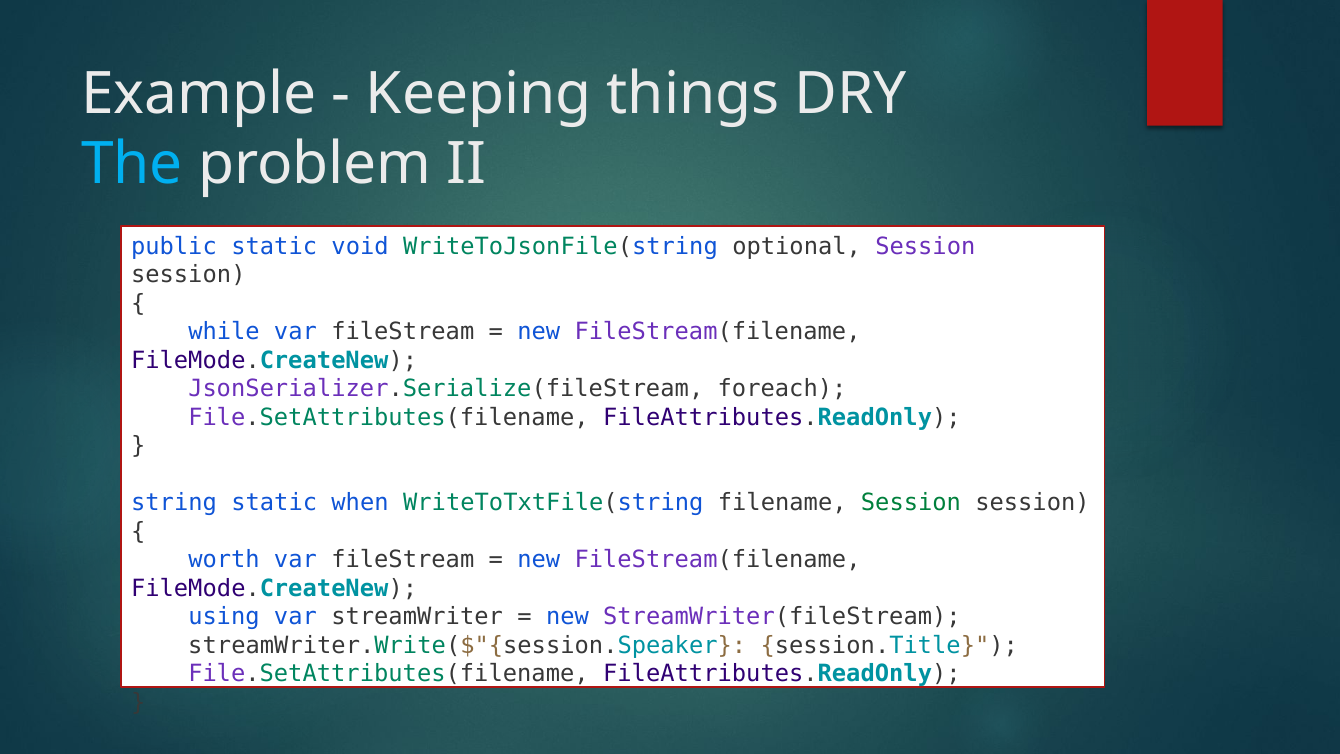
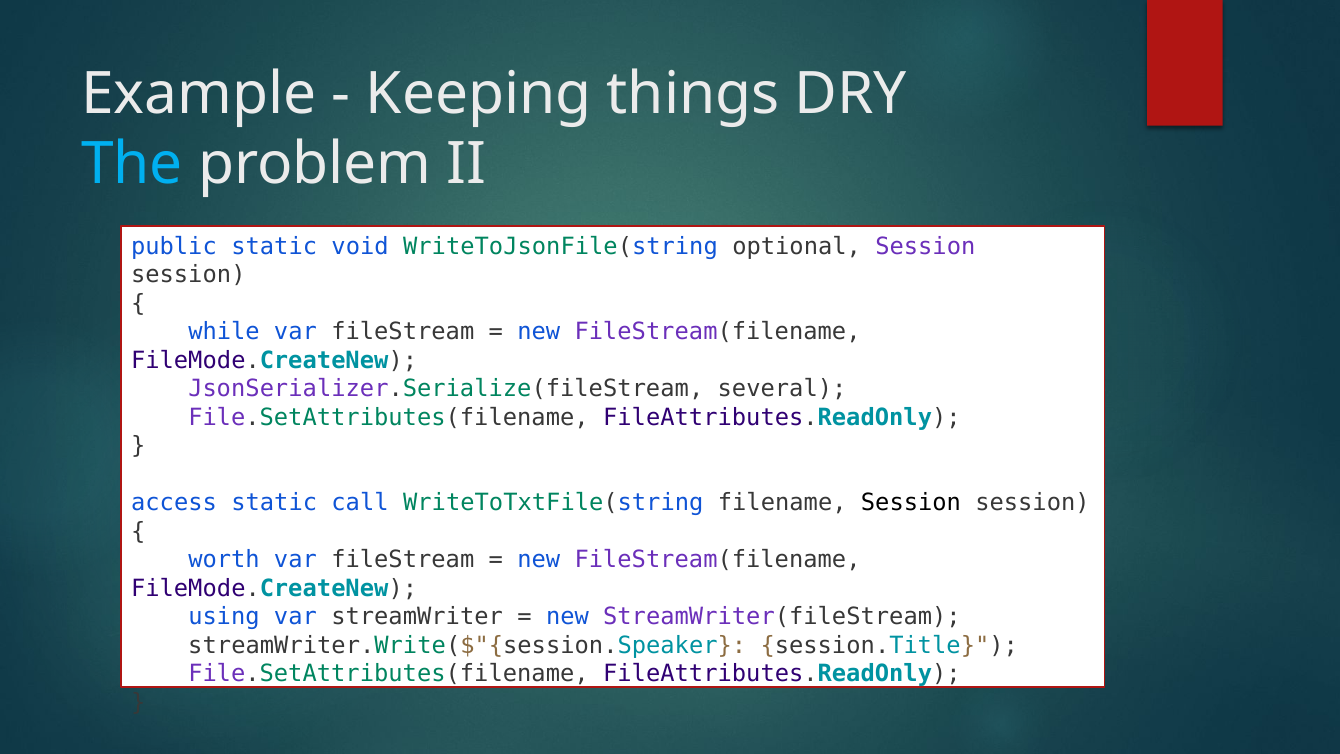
foreach: foreach -> several
string: string -> access
when: when -> call
Session at (911, 503) colour: green -> black
